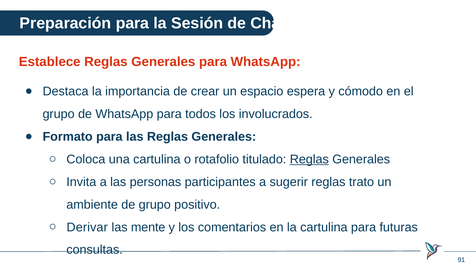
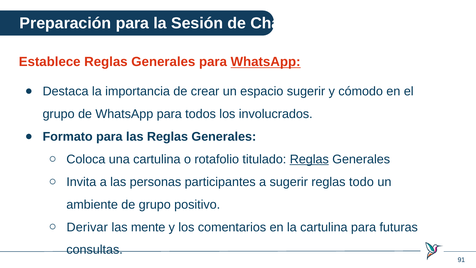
WhatsApp at (266, 62) underline: none -> present
espacio espera: espera -> sugerir
trato: trato -> todo
